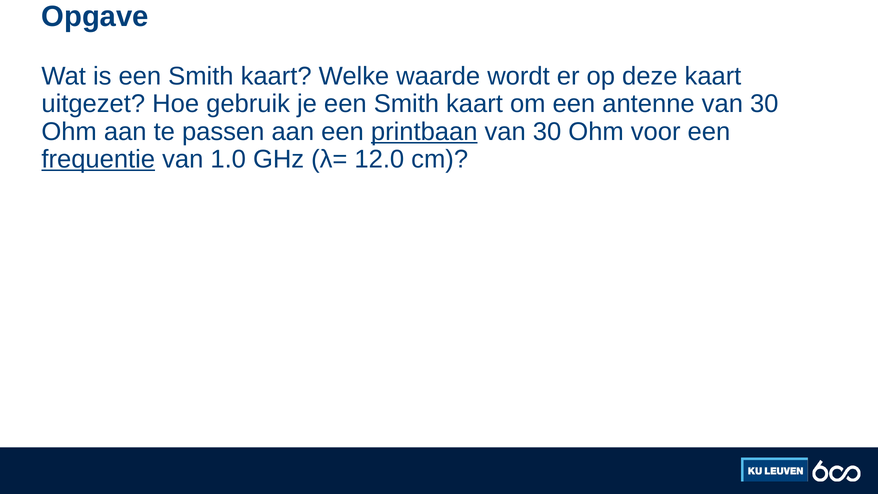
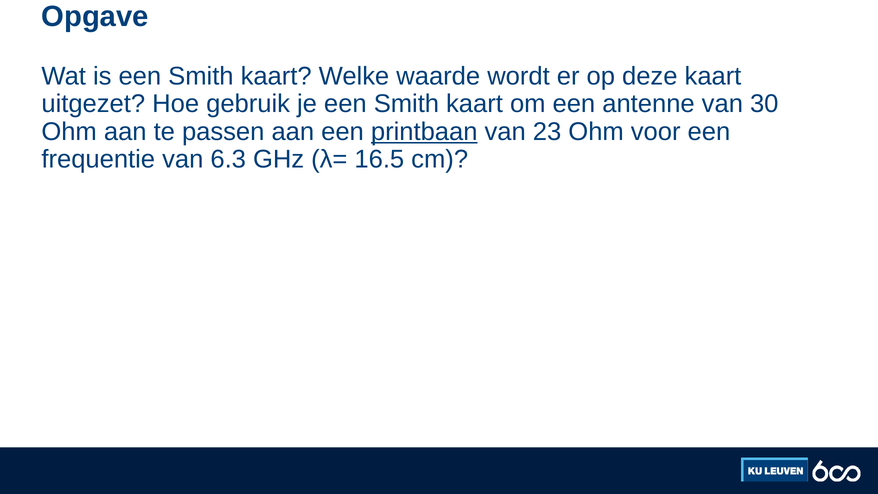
30 at (547, 132): 30 -> 23
frequentie underline: present -> none
1.0: 1.0 -> 6.3
12.0: 12.0 -> 16.5
